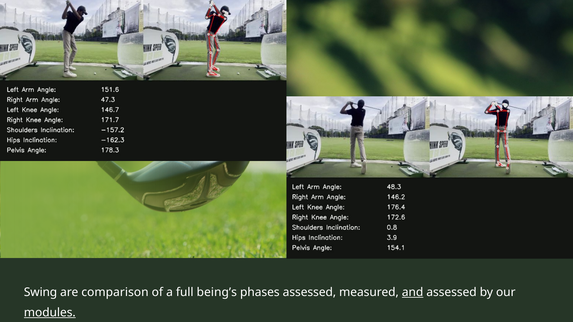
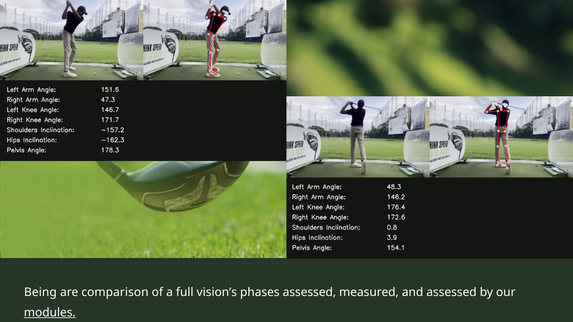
Swing: Swing -> Being
being’s: being’s -> vision’s
and underline: present -> none
